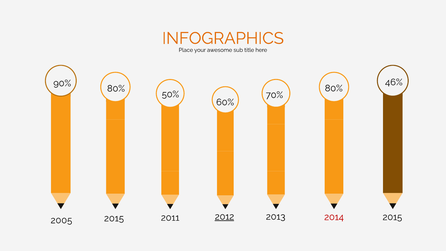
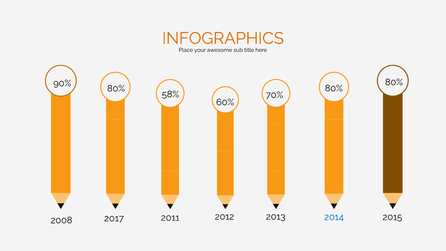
46% at (394, 82): 46% -> 80%
50%: 50% -> 58%
2015 at (114, 218): 2015 -> 2017
2012 underline: present -> none
2014 colour: red -> blue
2005: 2005 -> 2008
